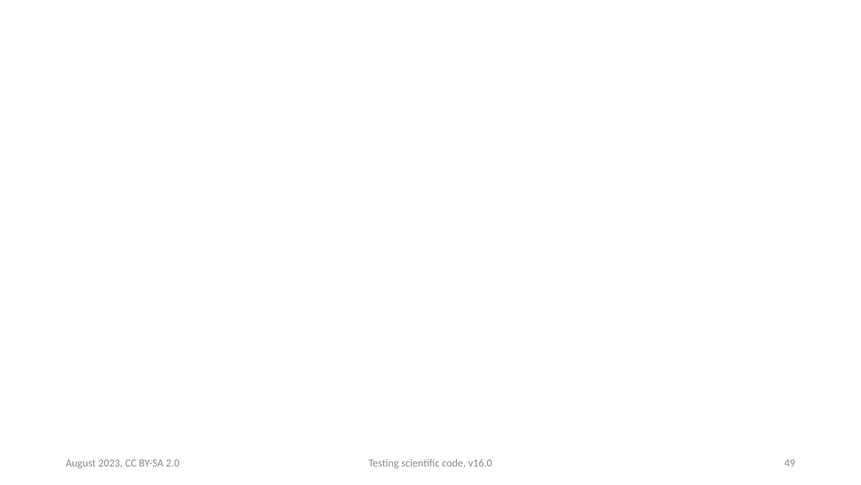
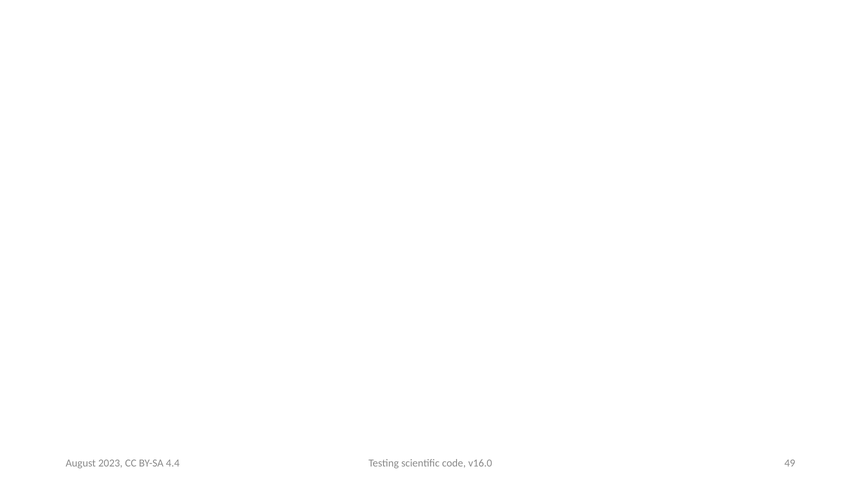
2.0: 2.0 -> 4.4
